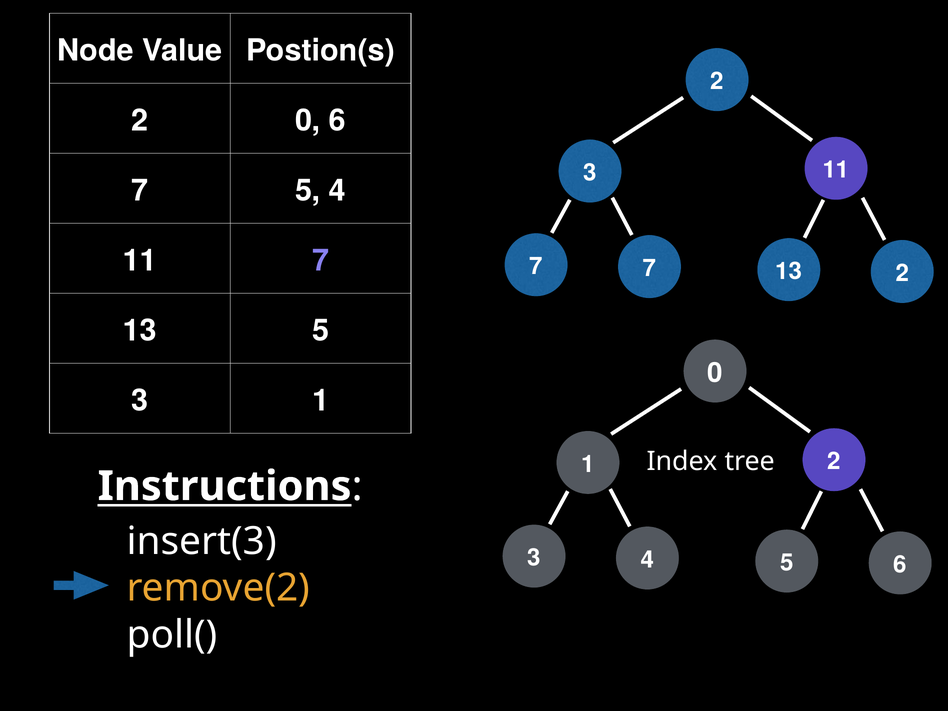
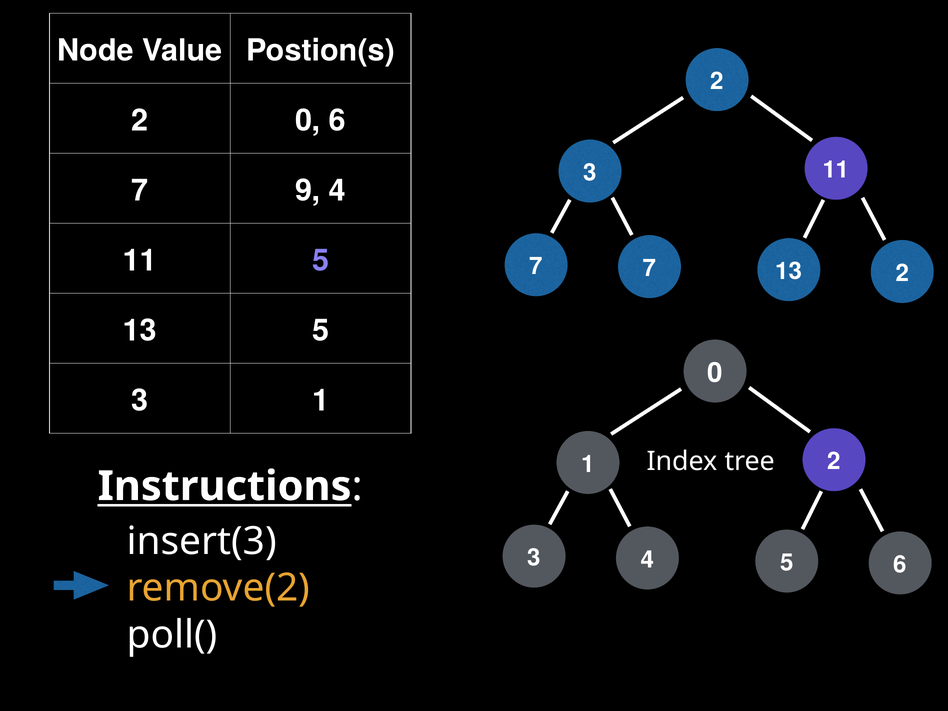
7 5: 5 -> 9
7 at (321, 261): 7 -> 5
